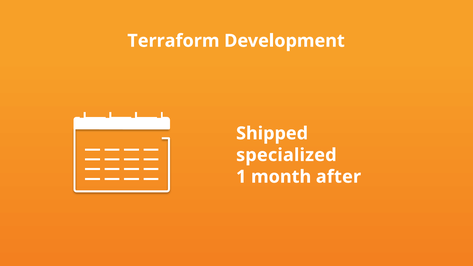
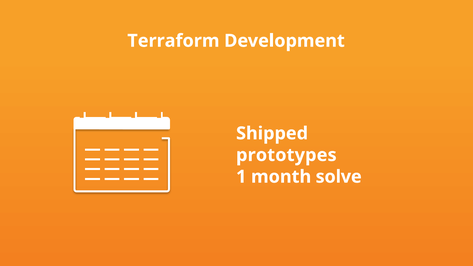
specialized: specialized -> prototypes
after: after -> solve
